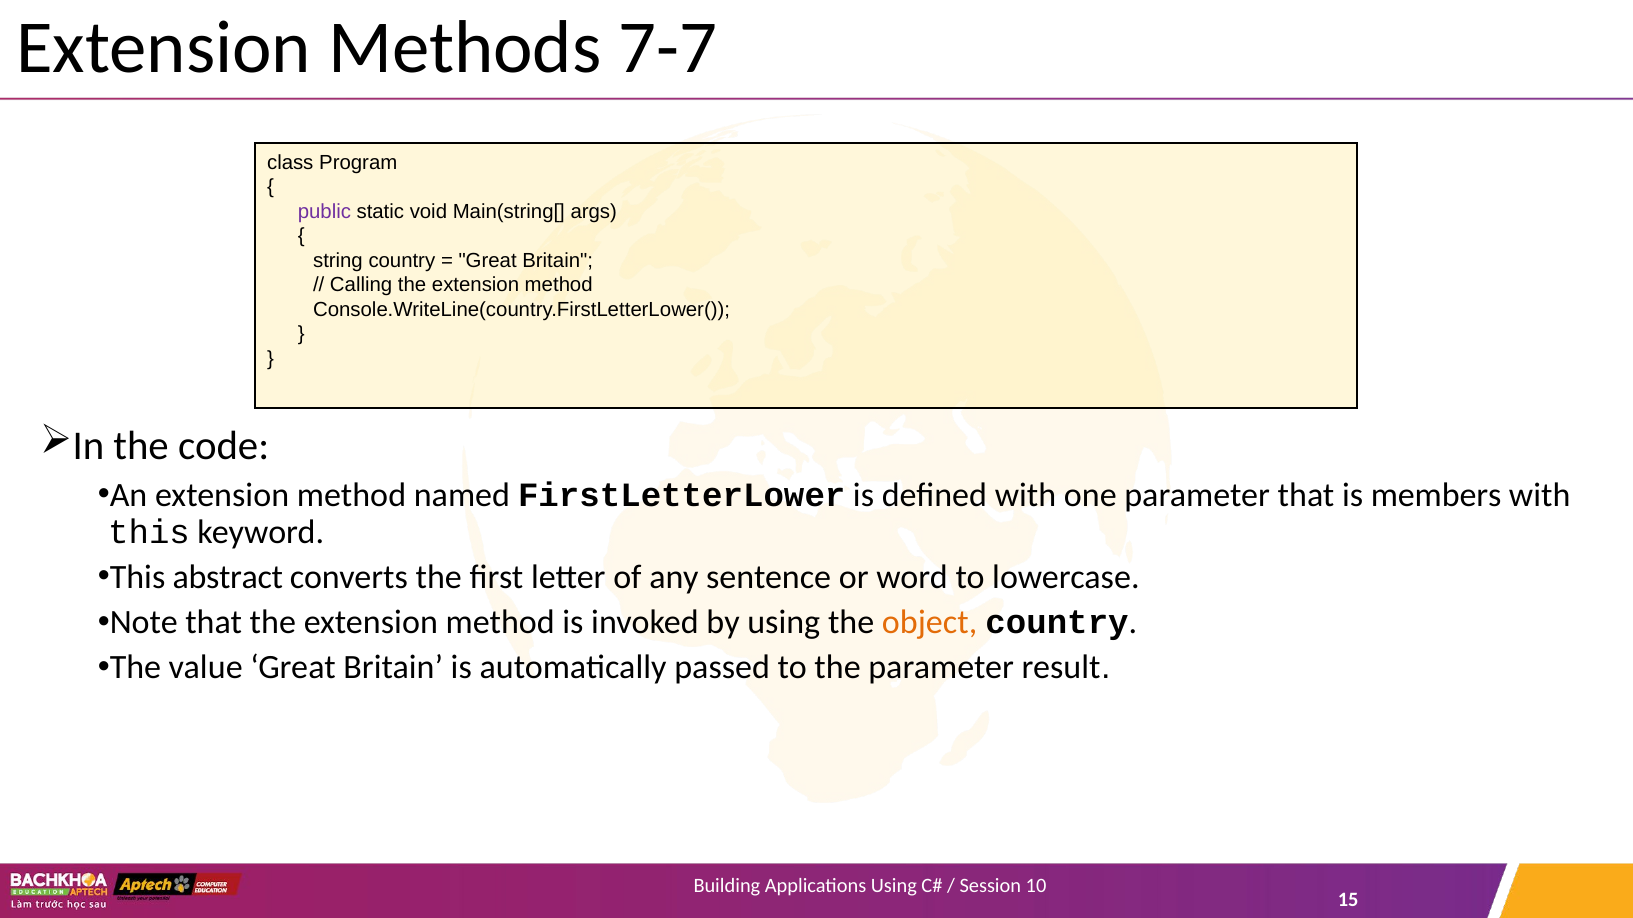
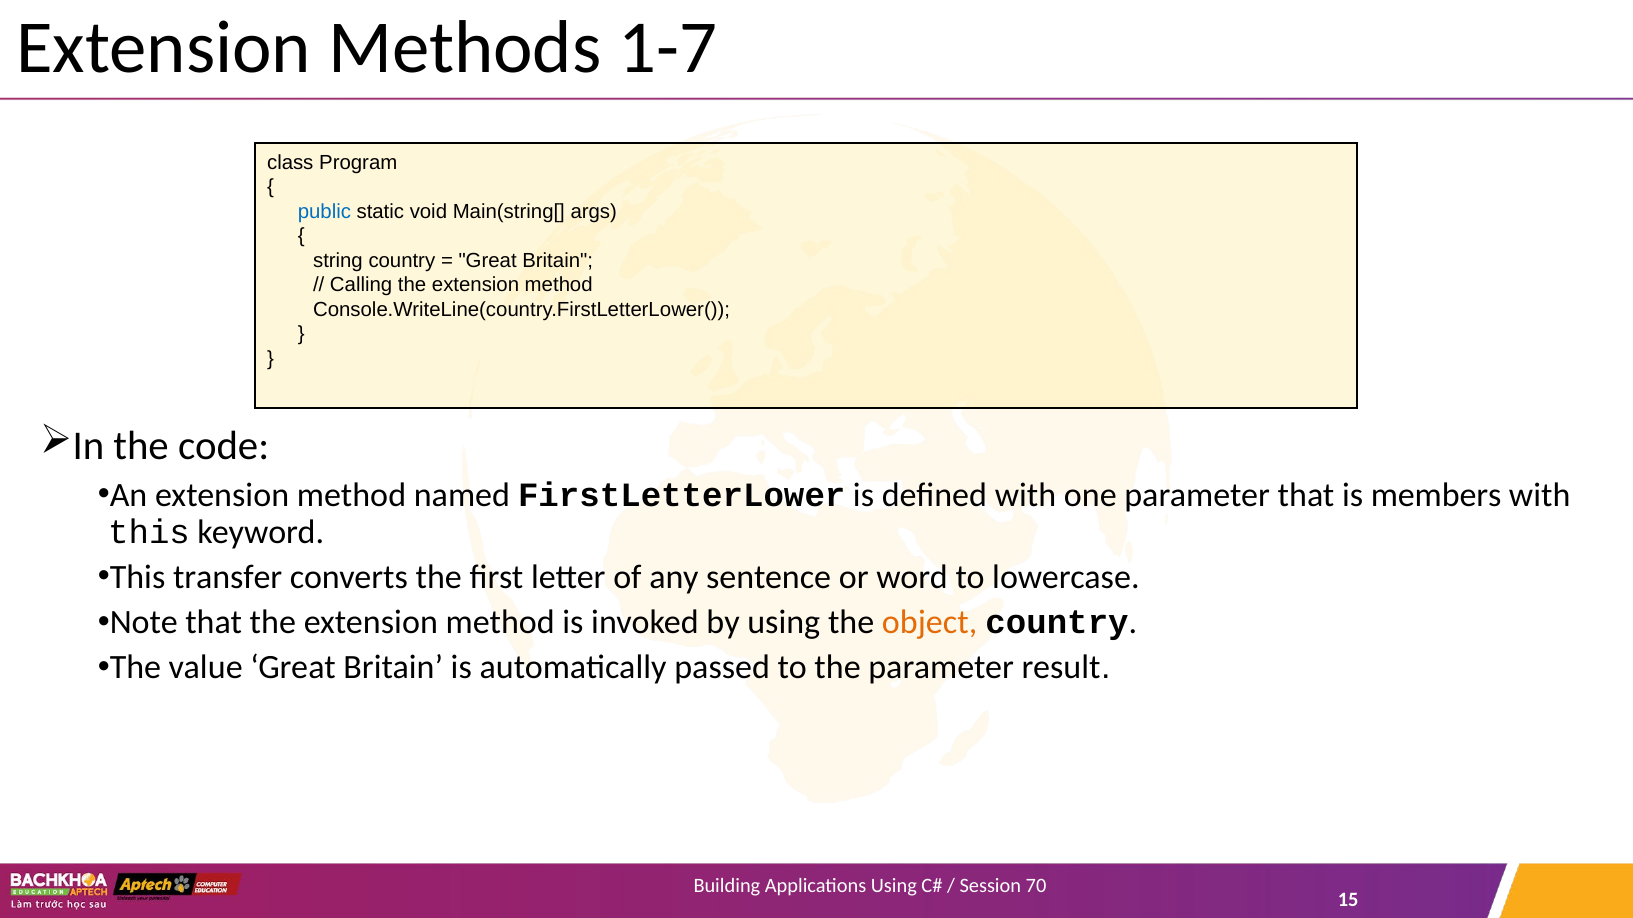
7-7: 7-7 -> 1-7
public colour: purple -> blue
abstract: abstract -> transfer
10: 10 -> 70
